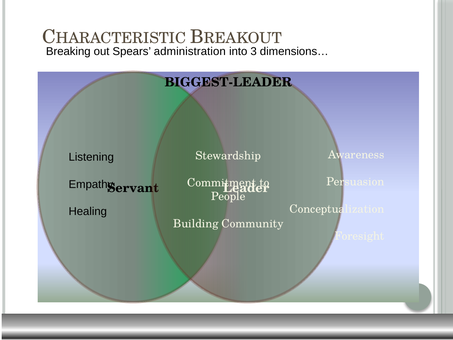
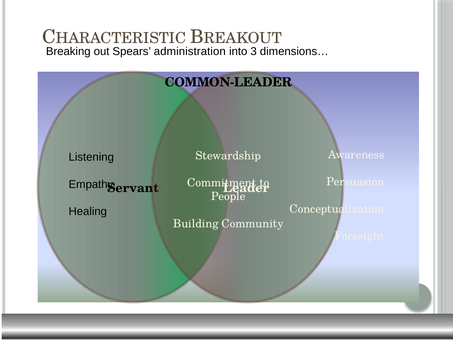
BIGGEST-LEADER: BIGGEST-LEADER -> COMMON-LEADER
